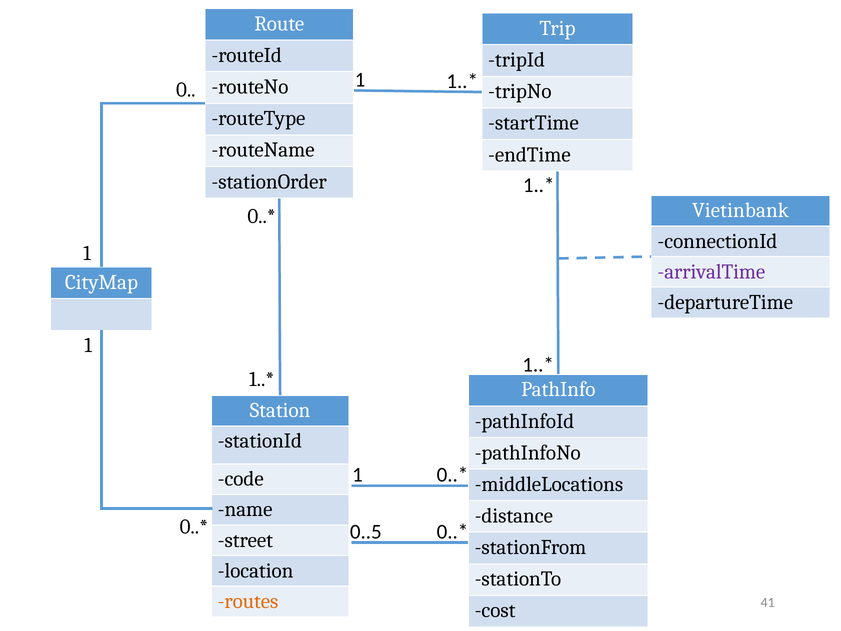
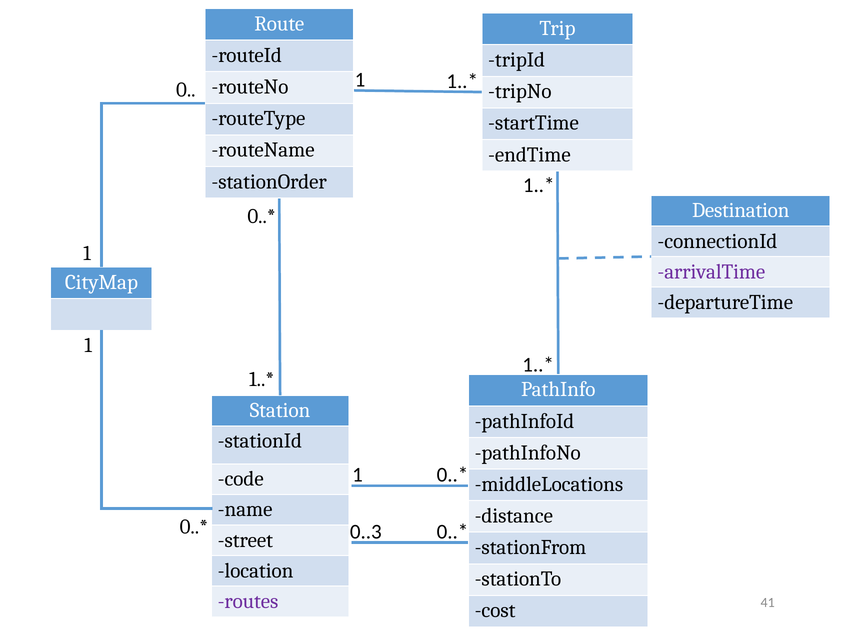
Vietinbank: Vietinbank -> Destination
0..5: 0..5 -> 0..3
routes colour: orange -> purple
